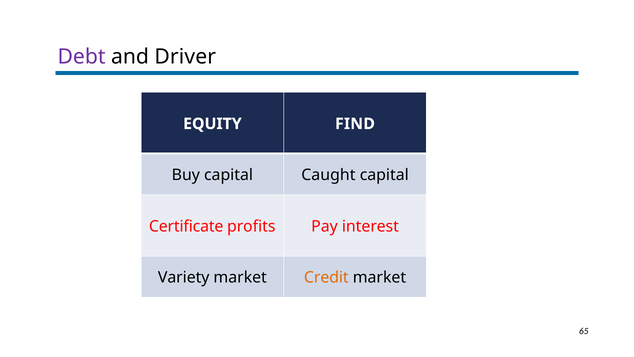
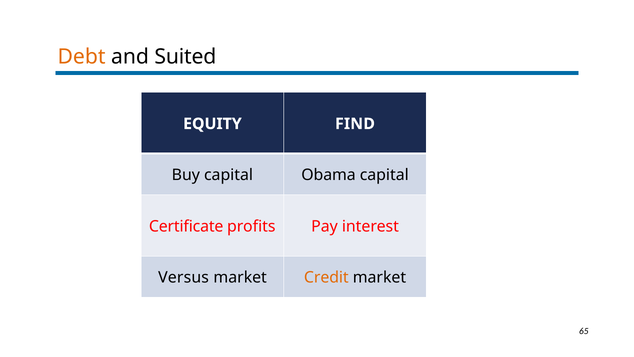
Debt colour: purple -> orange
Driver: Driver -> Suited
Caught: Caught -> Obama
Variety: Variety -> Versus
